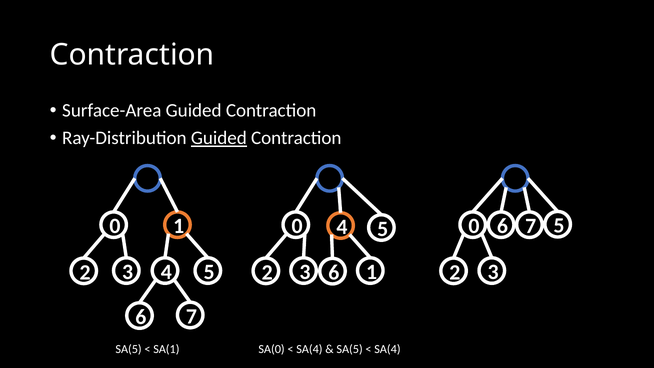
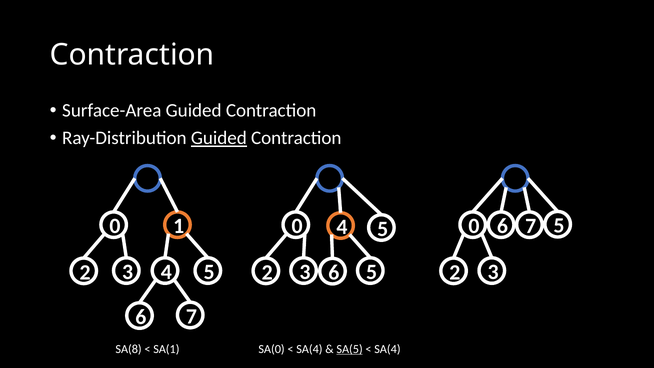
6 1: 1 -> 5
SA(5 at (129, 349): SA(5 -> SA(8
SA(5 at (350, 349) underline: none -> present
